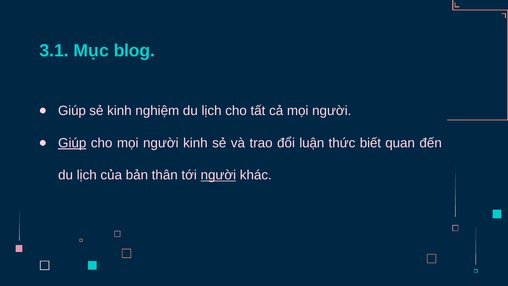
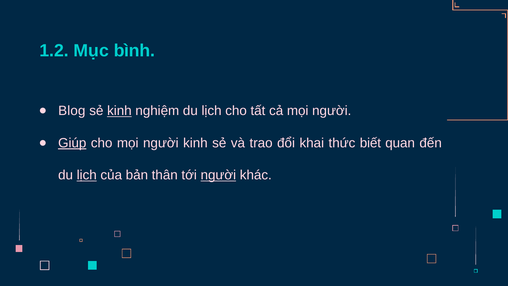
3.1: 3.1 -> 1.2
blog: blog -> bình
Giúp at (72, 111): Giúp -> Blog
kinh at (119, 111) underline: none -> present
luận: luận -> khai
lịch at (87, 175) underline: none -> present
